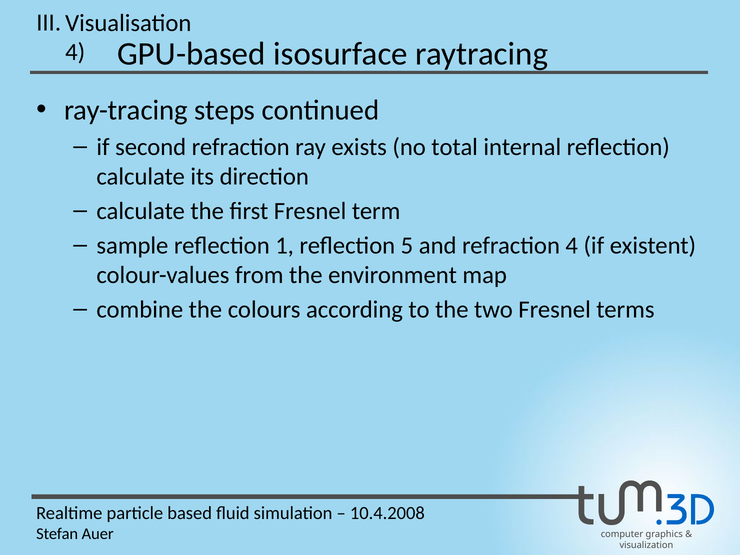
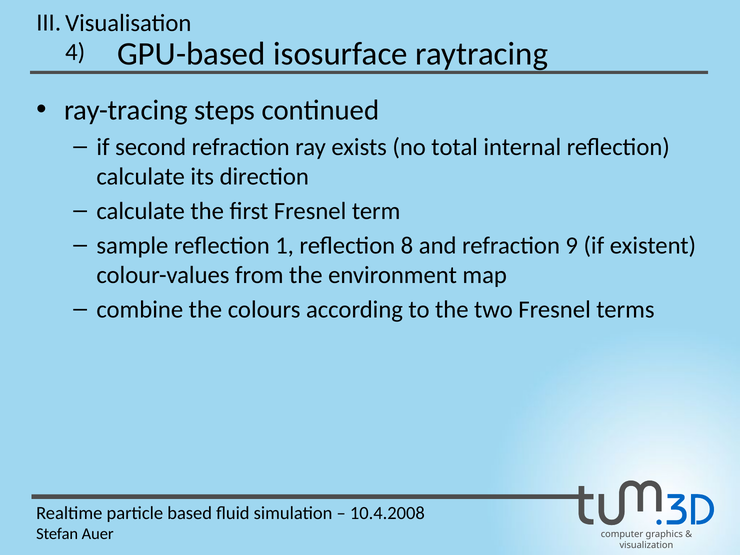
5: 5 -> 8
refraction 4: 4 -> 9
